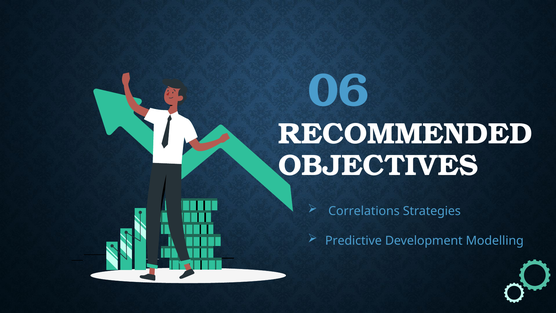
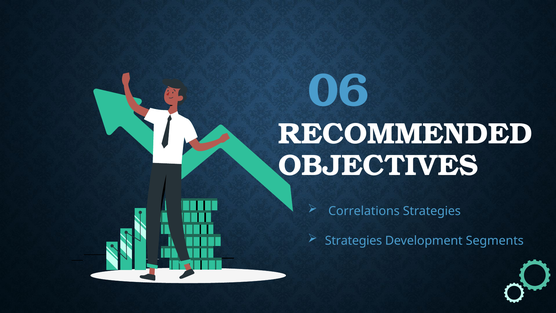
Predictive at (353, 240): Predictive -> Strategies
Modelling: Modelling -> Segments
